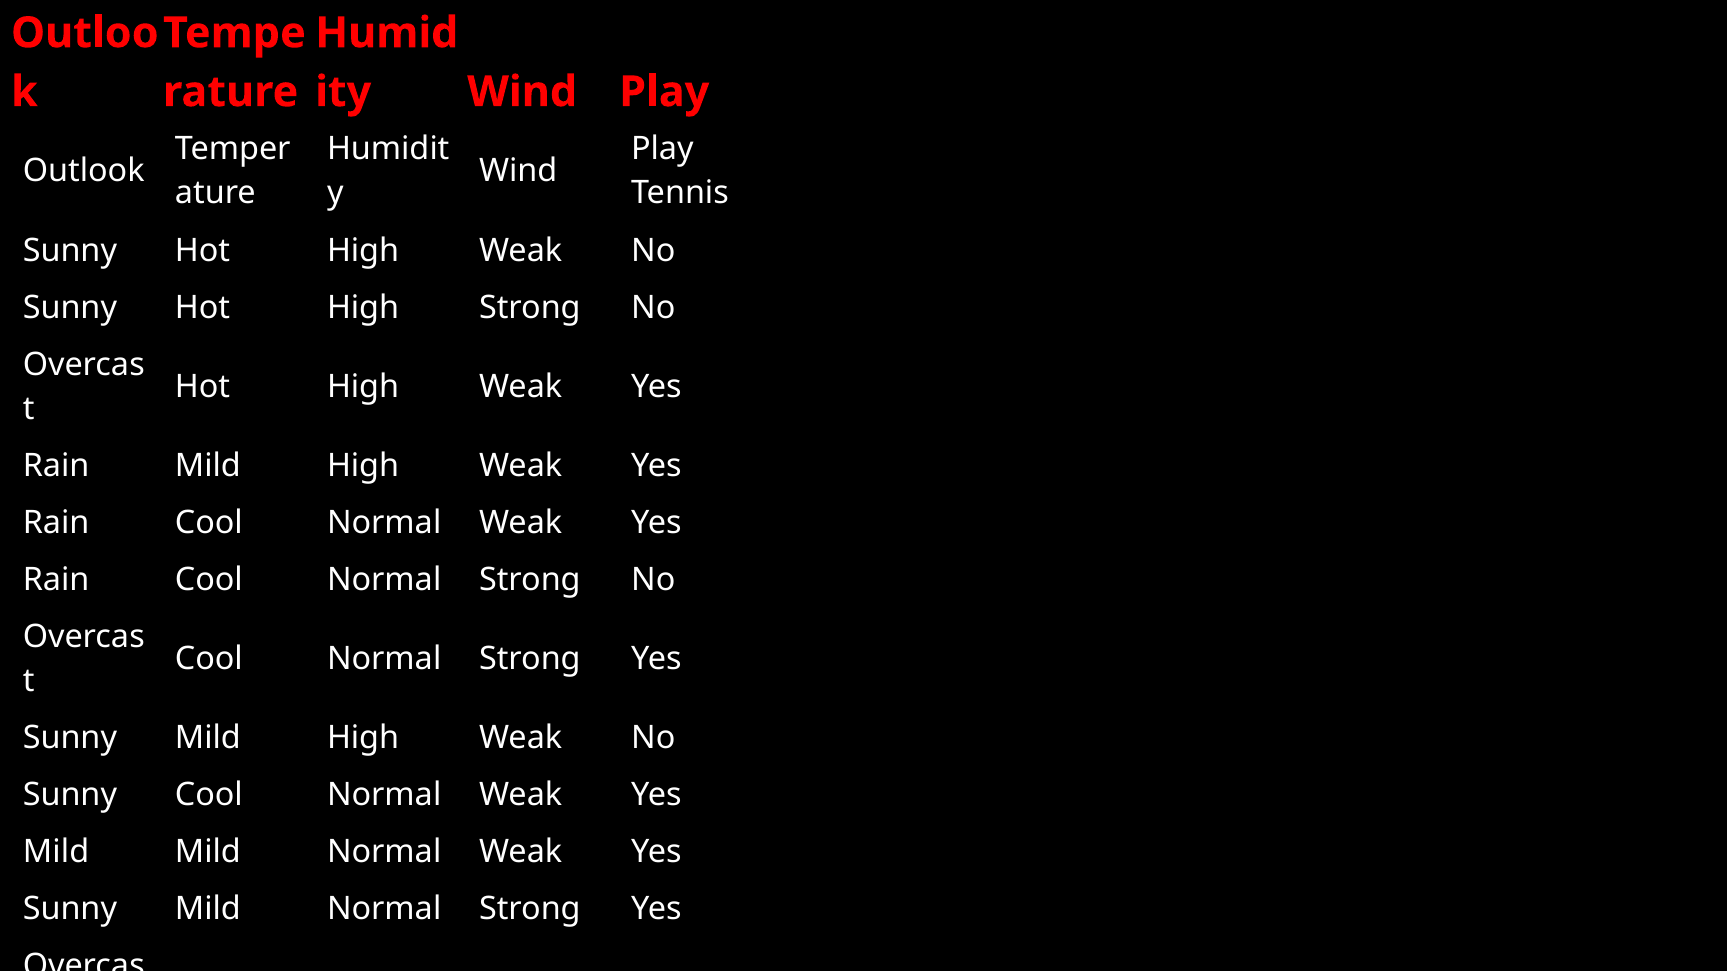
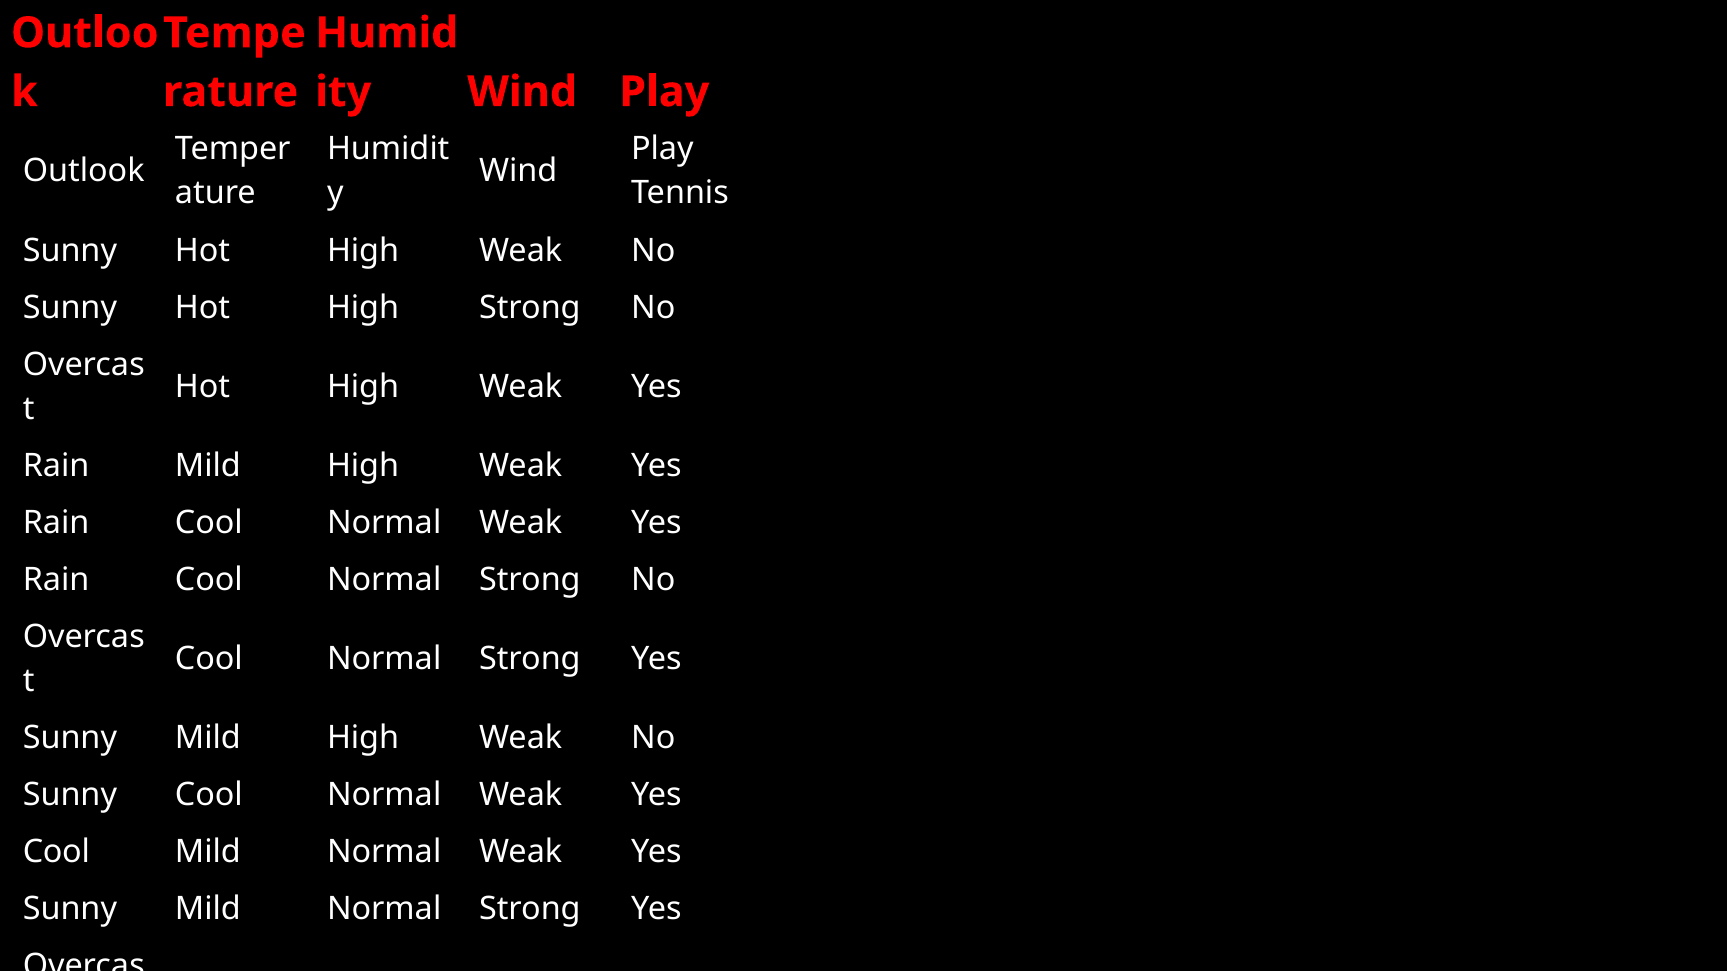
Mild at (56, 852): Mild -> Cool
